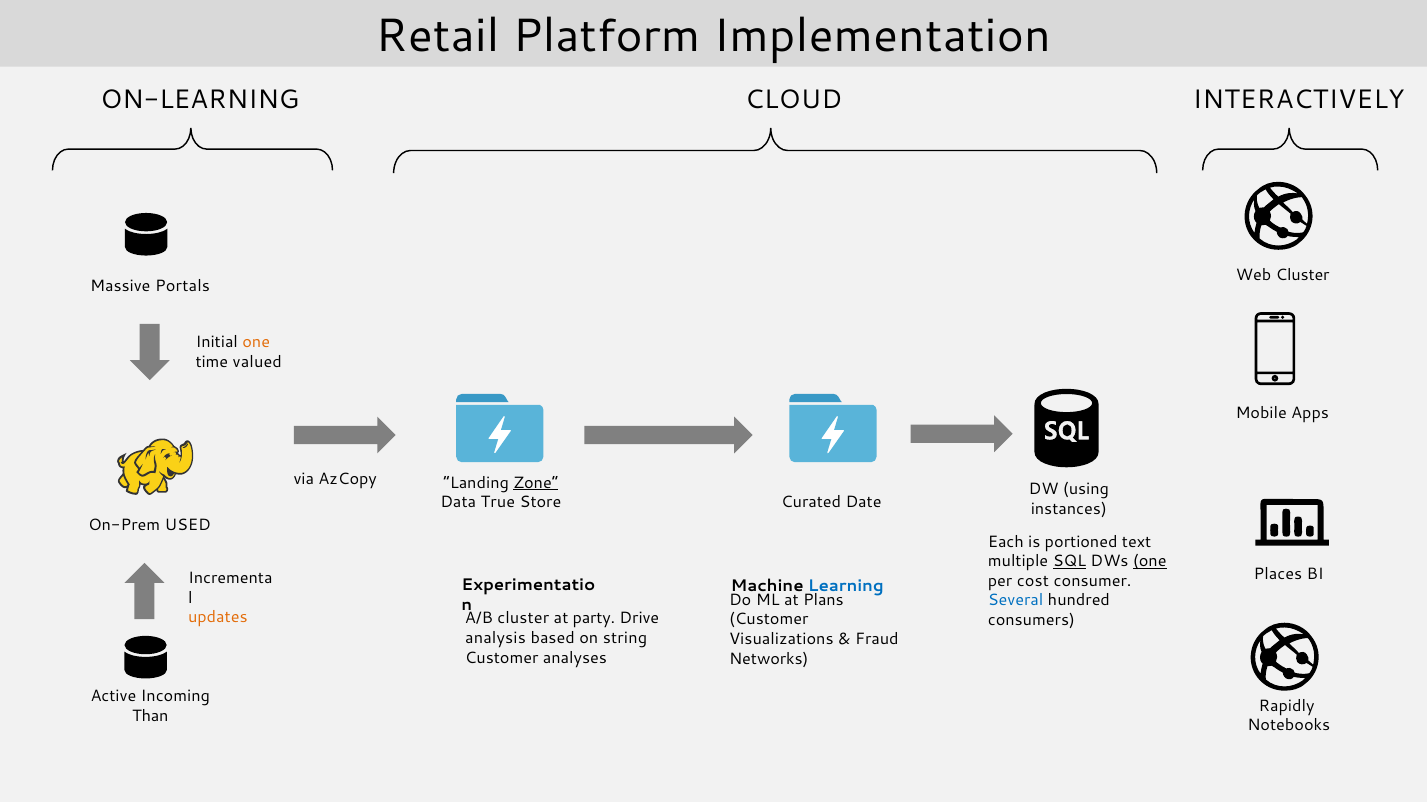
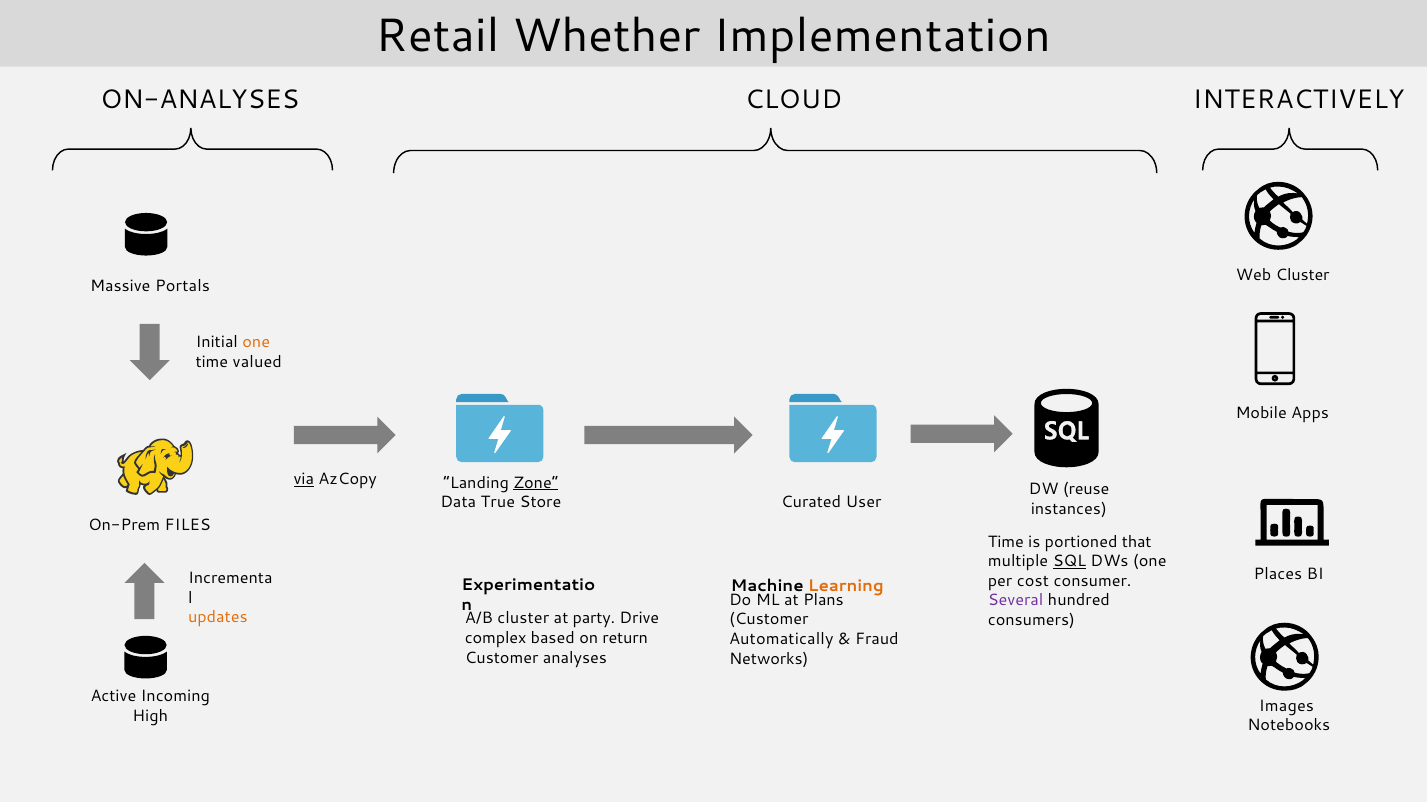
Platform: Platform -> Whether
ON-LEARNING: ON-LEARNING -> ON-ANALYSES
via underline: none -> present
using: using -> reuse
Date: Date -> User
USED: USED -> FILES
Each at (1006, 542): Each -> Time
text: text -> that
one at (1150, 562) underline: present -> none
Learning colour: blue -> orange
Several colour: blue -> purple
analysis: analysis -> complex
string: string -> return
Visualizations: Visualizations -> Automatically
Rapidly: Rapidly -> Images
Than: Than -> High
